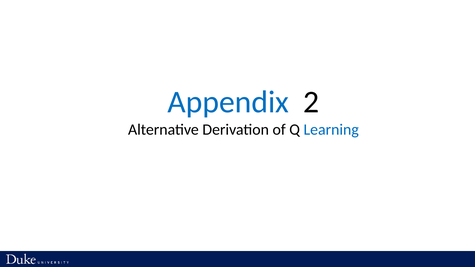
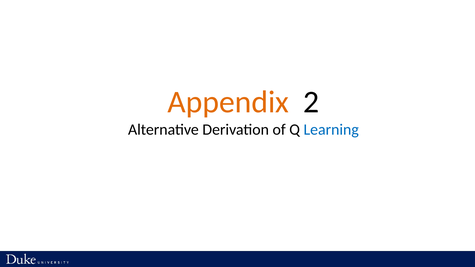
Appendix colour: blue -> orange
